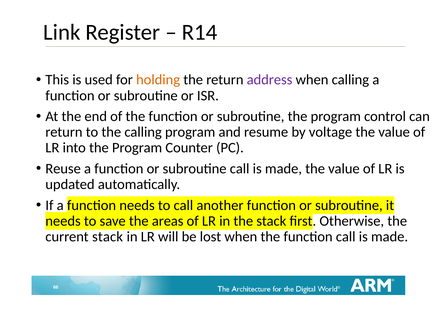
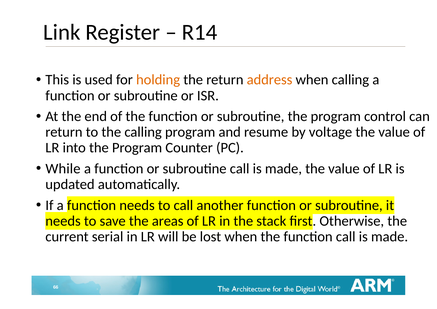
address colour: purple -> orange
Reuse: Reuse -> While
current stack: stack -> serial
